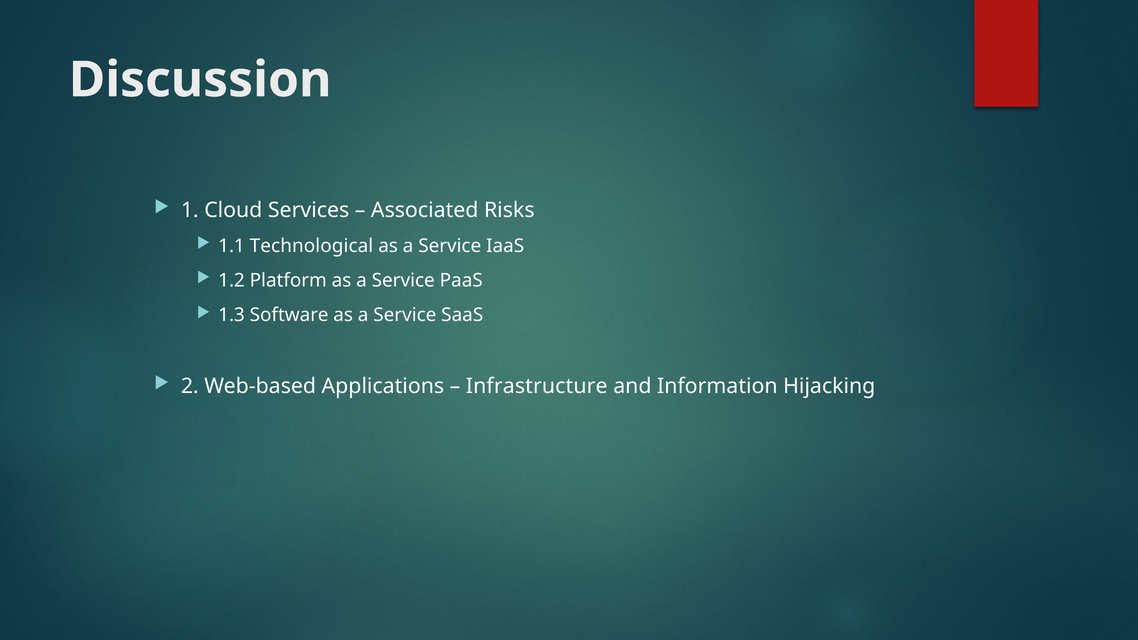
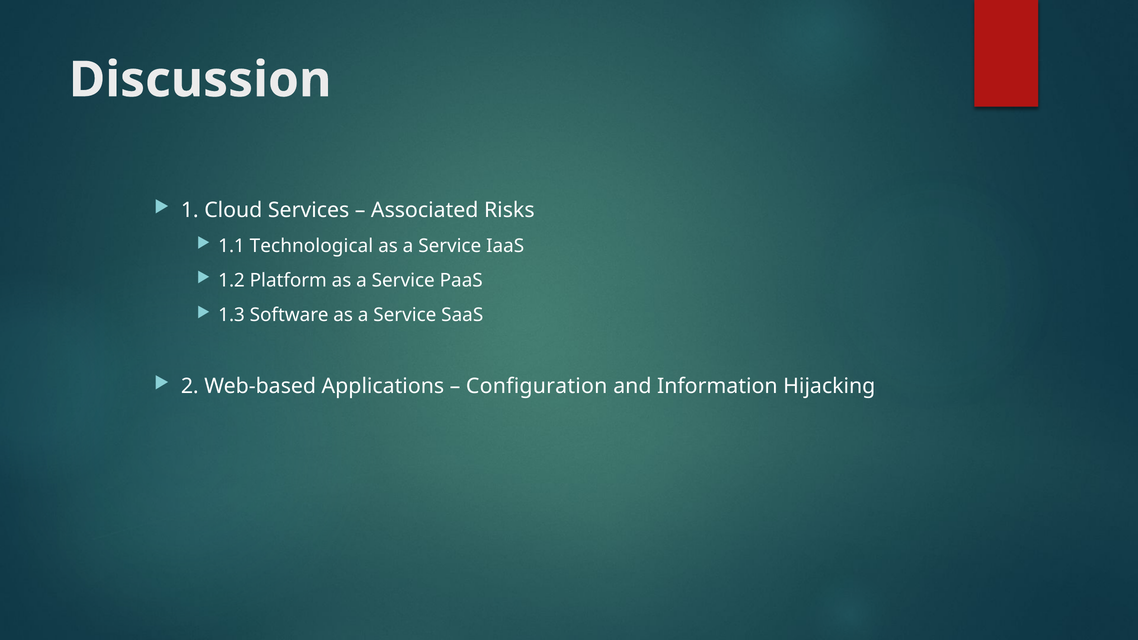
Infrastructure: Infrastructure -> Configuration
